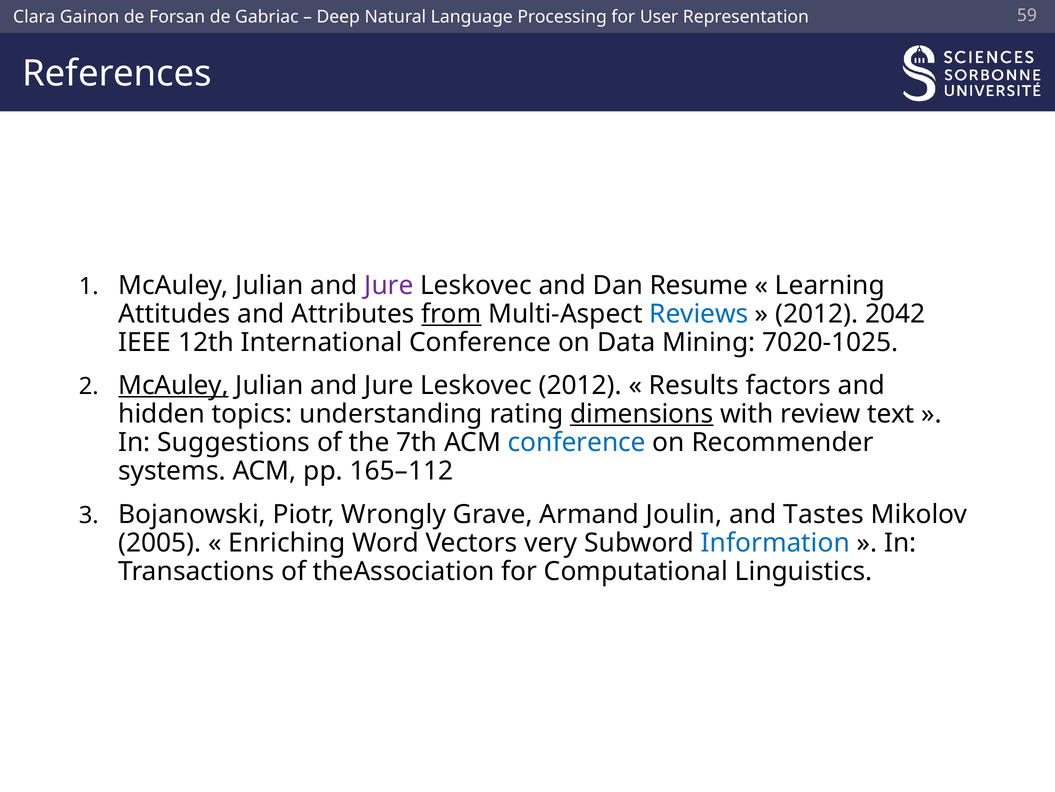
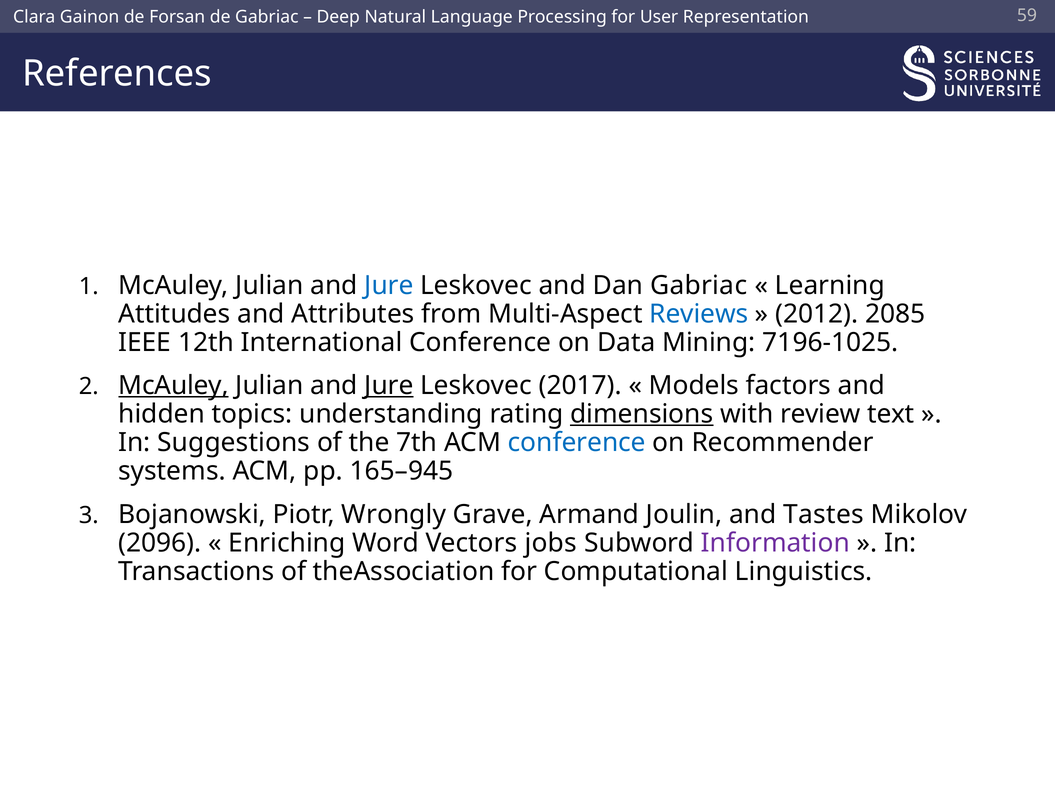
Jure at (389, 285) colour: purple -> blue
Dan Resume: Resume -> Gabriac
from underline: present -> none
2042: 2042 -> 2085
7020-1025: 7020-1025 -> 7196-1025
Jure at (389, 385) underline: none -> present
Leskovec 2012: 2012 -> 2017
Results: Results -> Models
165–112: 165–112 -> 165–945
2005: 2005 -> 2096
very: very -> jobs
Information colour: blue -> purple
